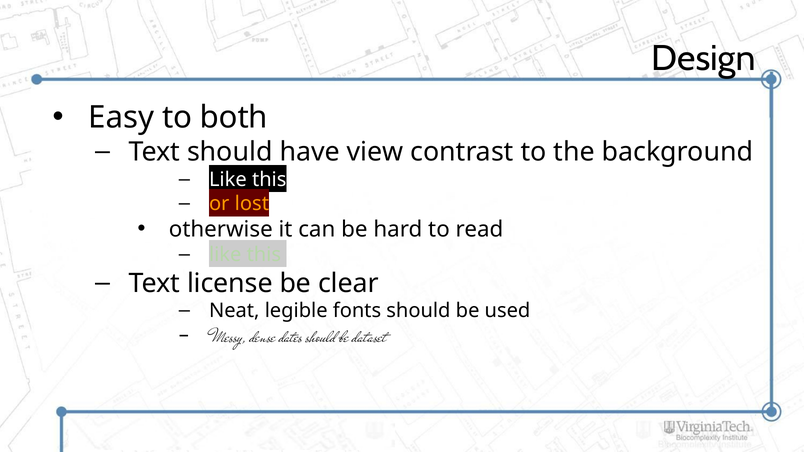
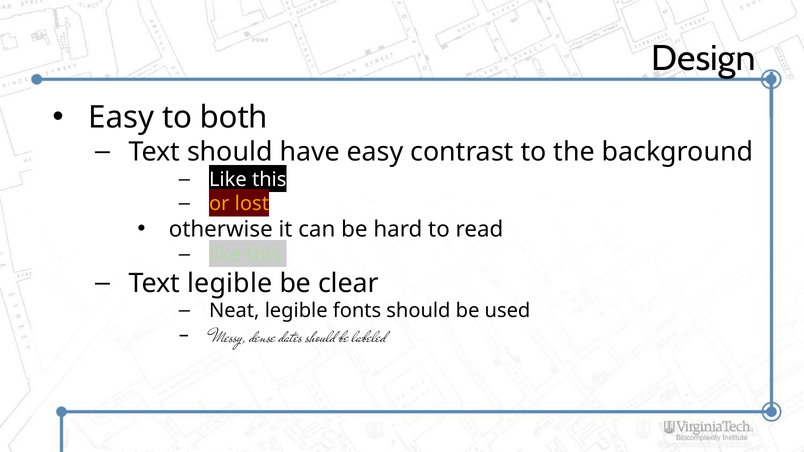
have view: view -> easy
Text license: license -> legible
dataset: dataset -> labeled
